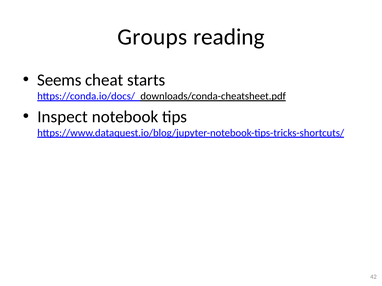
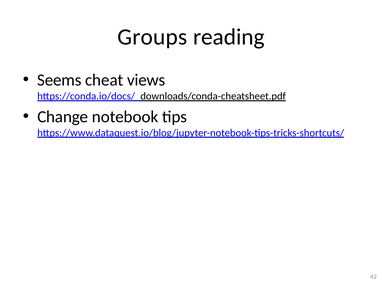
starts: starts -> views
Inspect: Inspect -> Change
